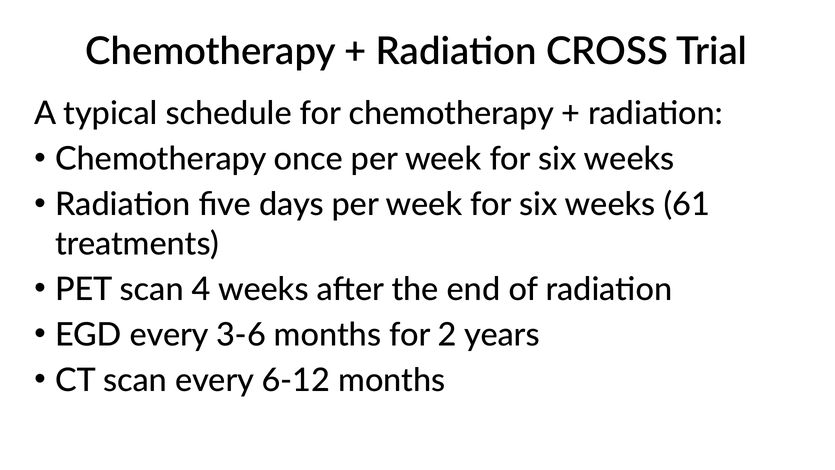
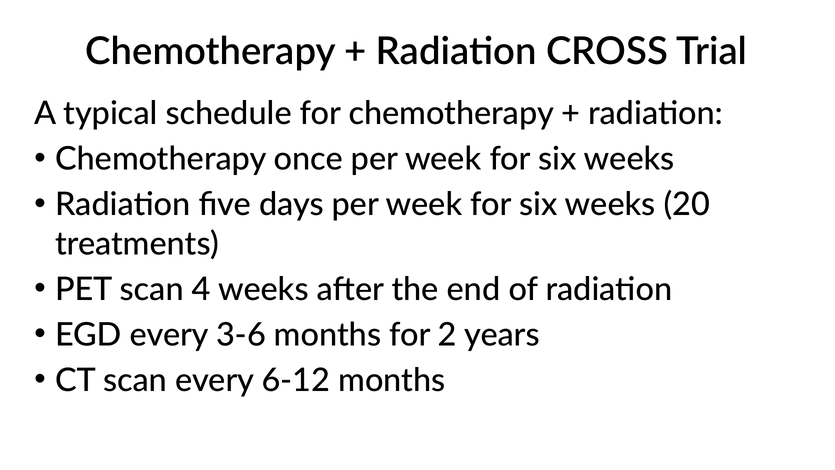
61: 61 -> 20
